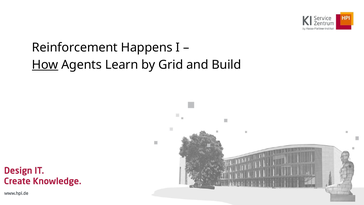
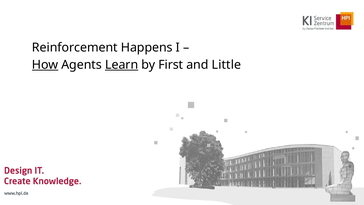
Learn underline: none -> present
Grid: Grid -> First
Build: Build -> Little
